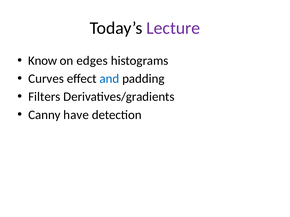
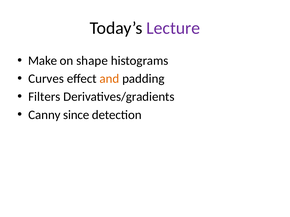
Know: Know -> Make
edges: edges -> shape
and colour: blue -> orange
have: have -> since
